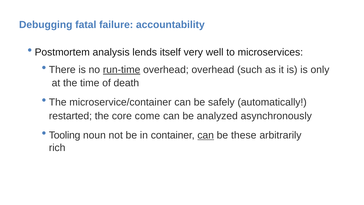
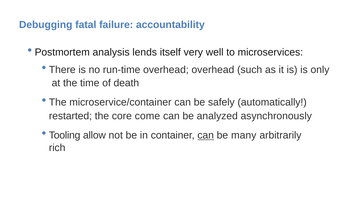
run-time underline: present -> none
noun: noun -> allow
these: these -> many
